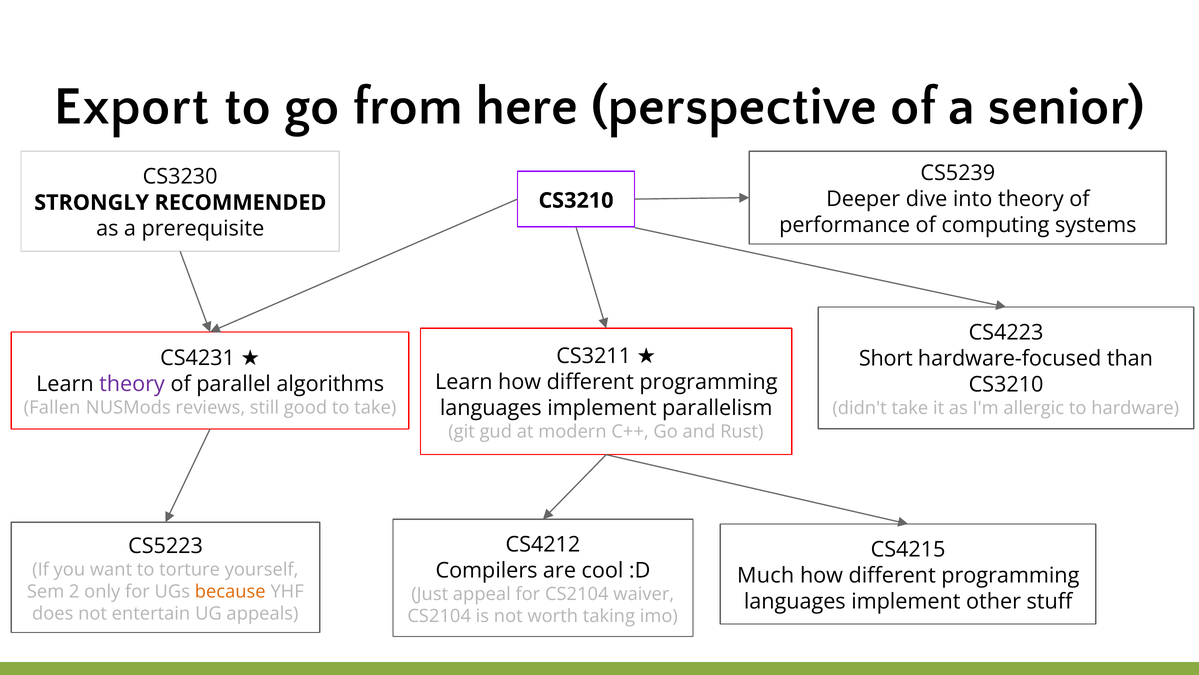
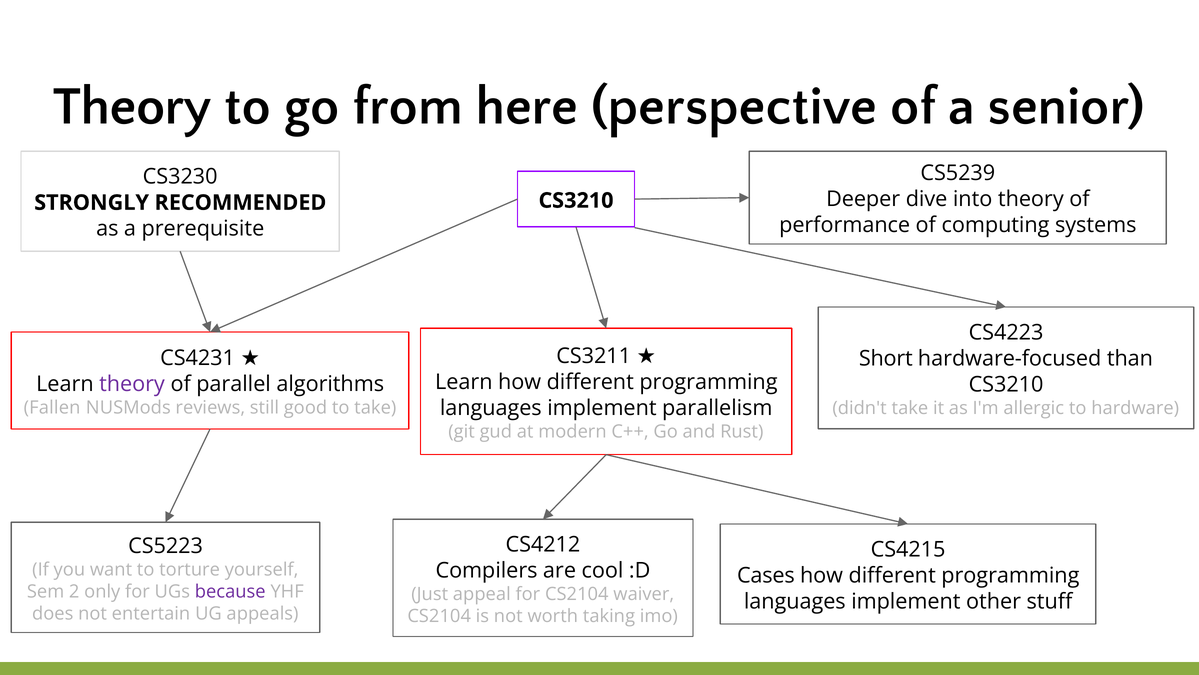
Export at (132, 106): Export -> Theory
Much: Much -> Cases
because colour: orange -> purple
